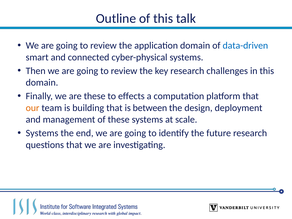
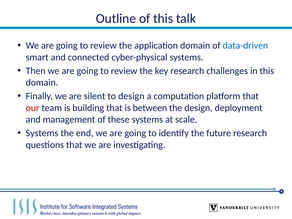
are these: these -> silent
to effects: effects -> design
our colour: orange -> red
